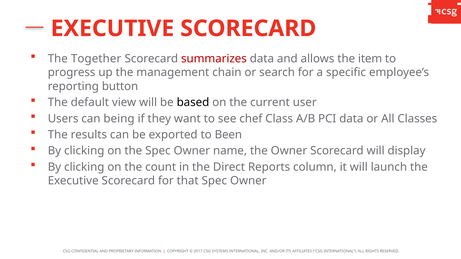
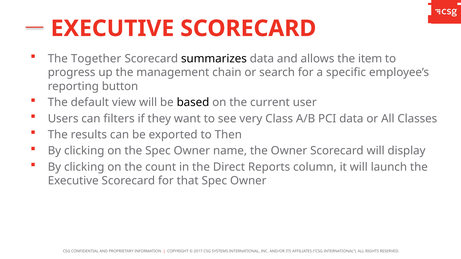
summarizes colour: red -> black
being: being -> filters
chef: chef -> very
Been: Been -> Then
